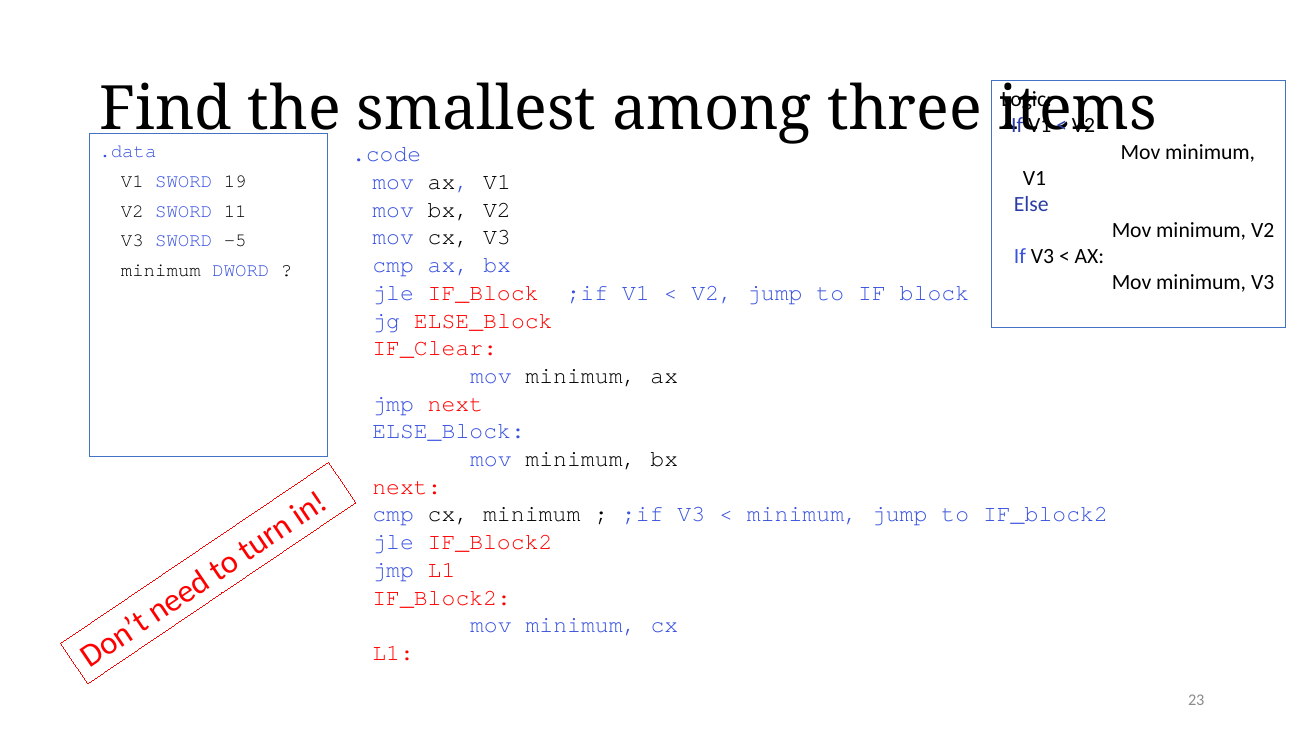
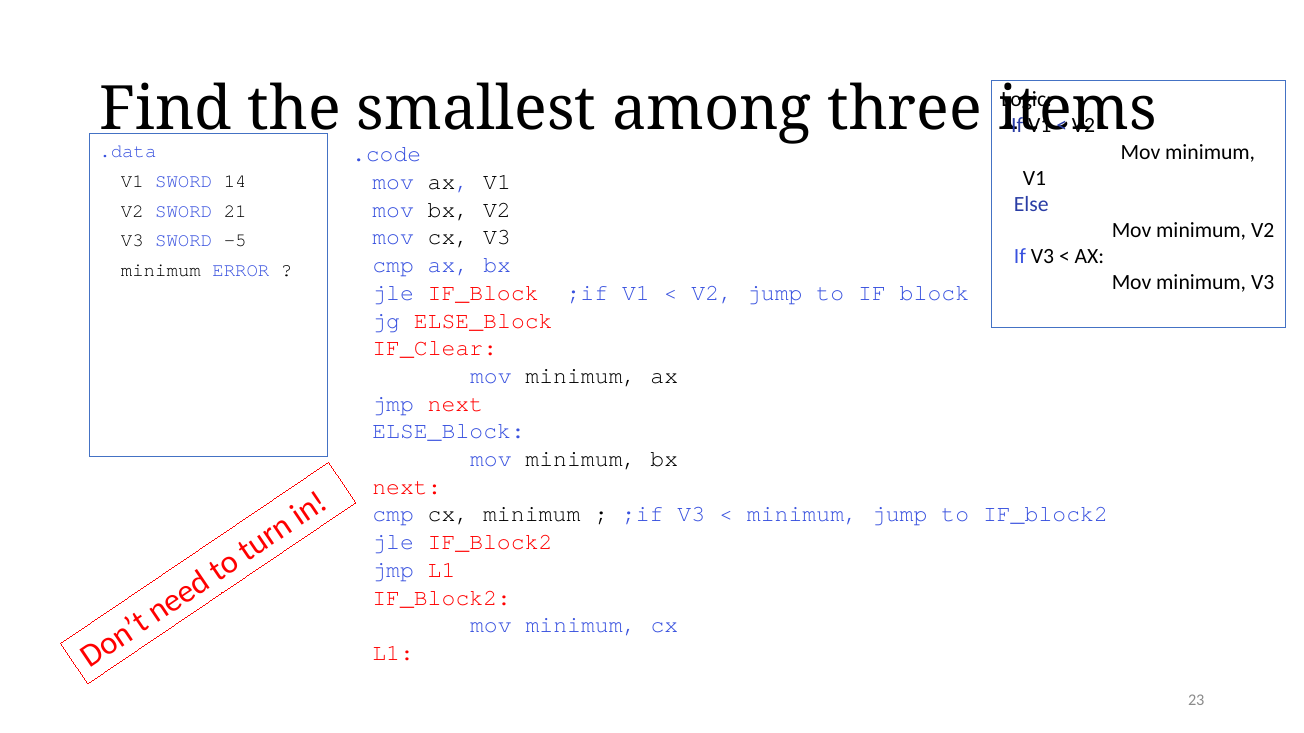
19: 19 -> 14
11: 11 -> 21
DWORD: DWORD -> ERROR
